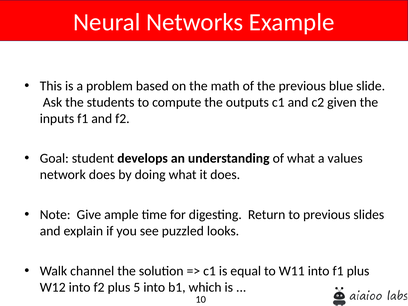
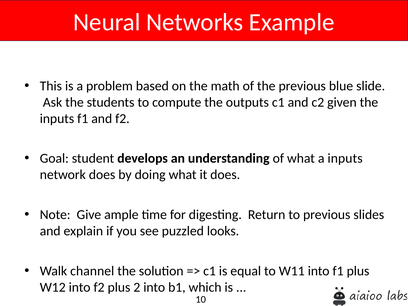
a values: values -> inputs
5: 5 -> 2
